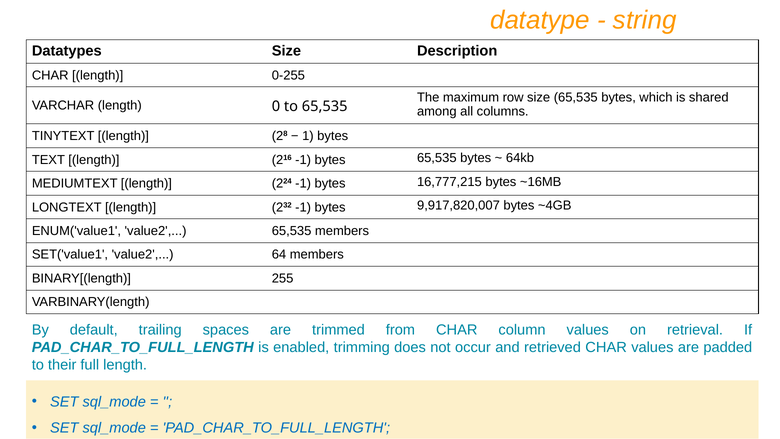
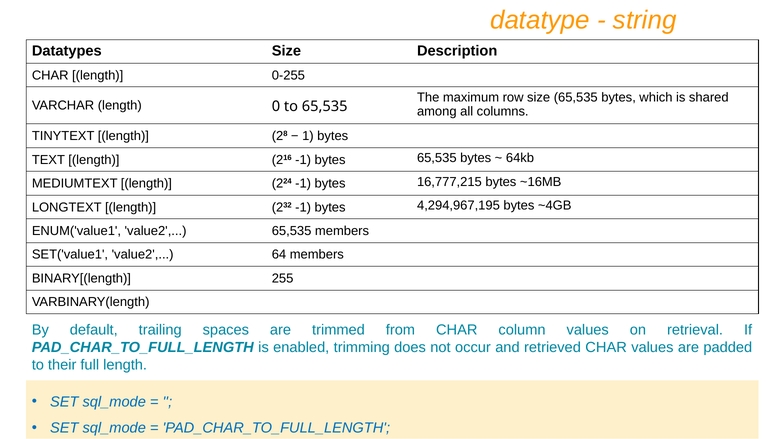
9,917,820,007: 9,917,820,007 -> 4,294,967,195
